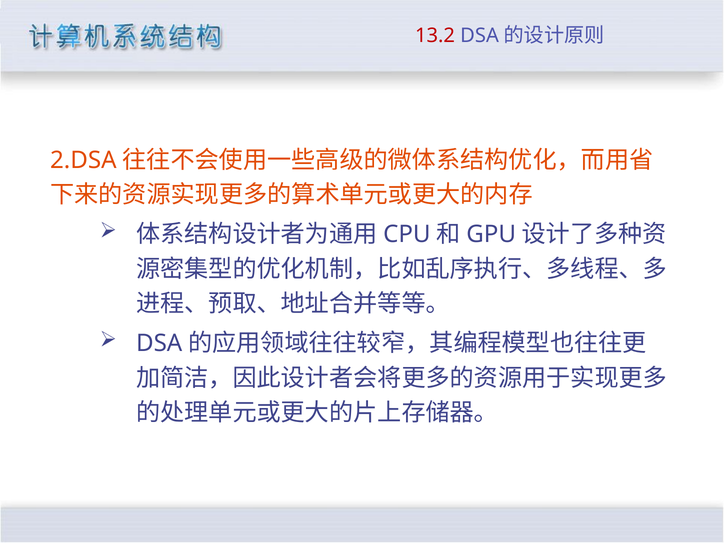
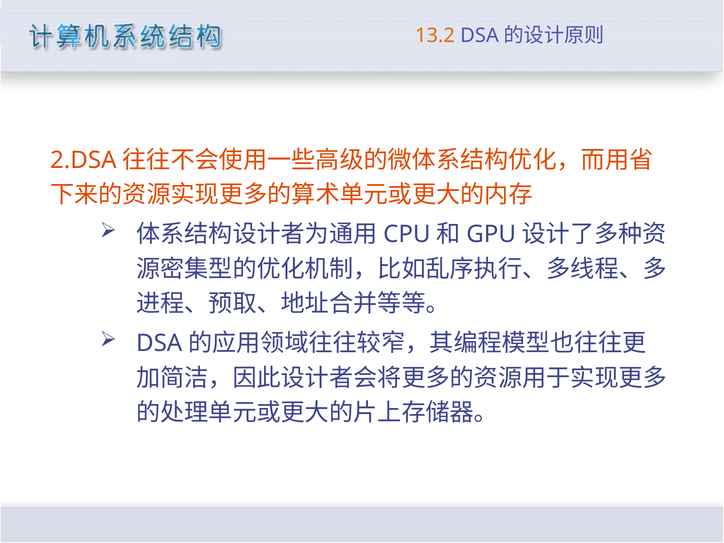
13.2 colour: red -> orange
